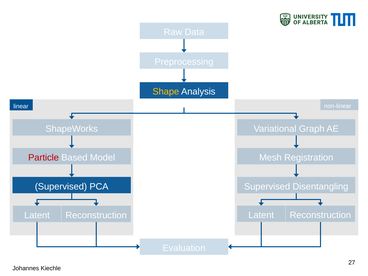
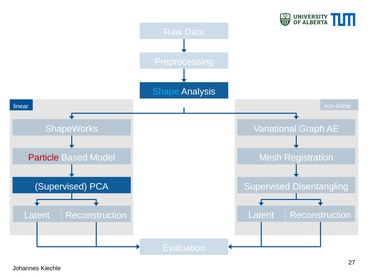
Shape colour: yellow -> light blue
